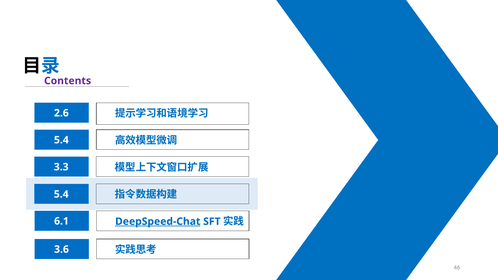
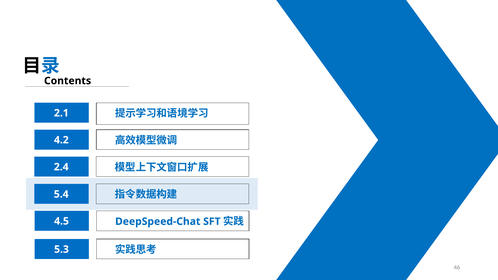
Contents colour: purple -> black
2.6: 2.6 -> 2.1
5.4 at (61, 140): 5.4 -> 4.2
3.3: 3.3 -> 2.4
6.1: 6.1 -> 4.5
DeepSpeed-Chat underline: present -> none
3.6: 3.6 -> 5.3
